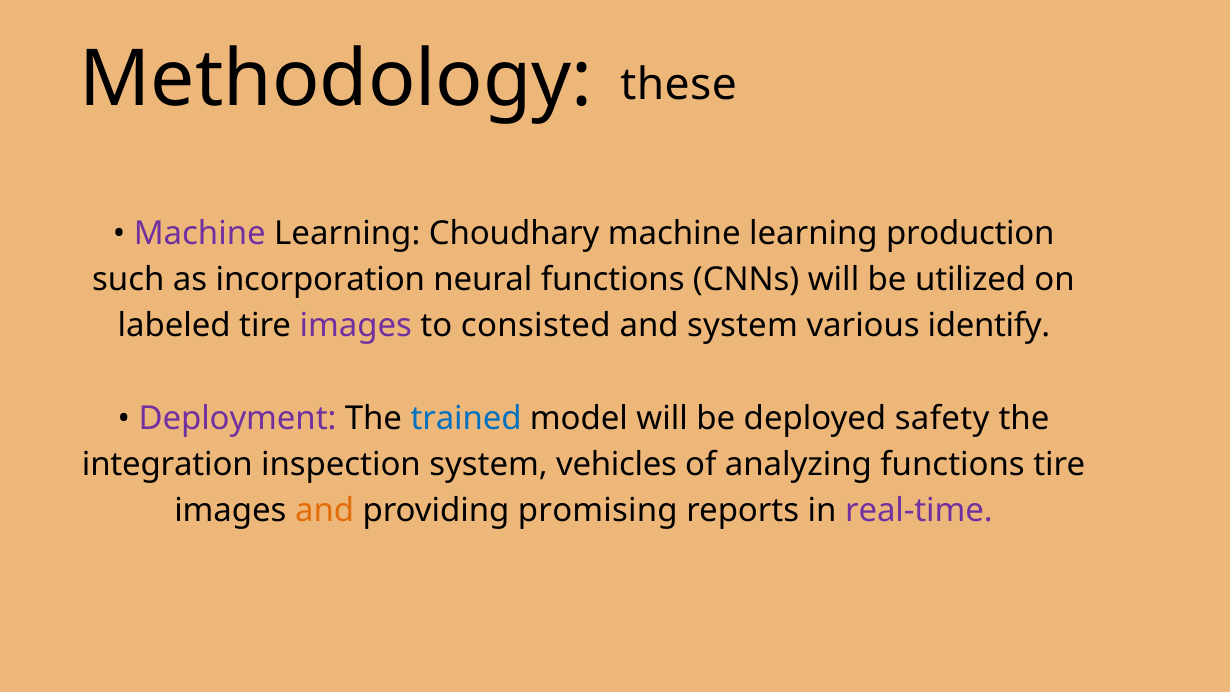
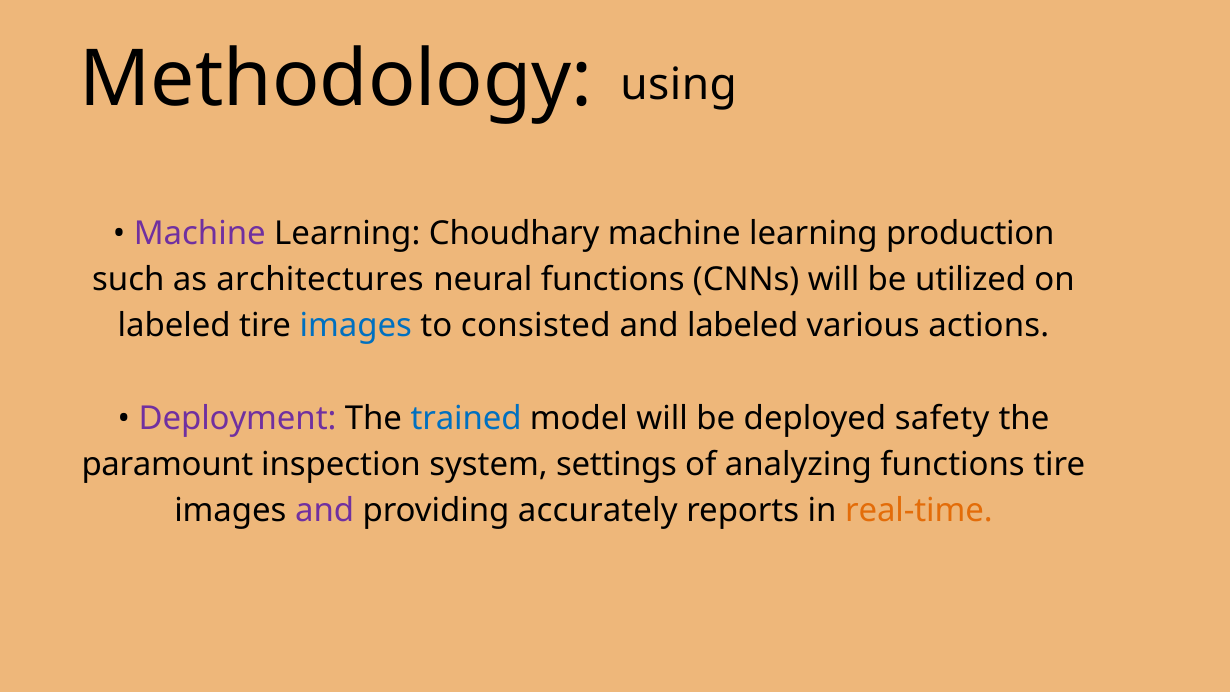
these: these -> using
incorporation: incorporation -> architectures
images at (356, 326) colour: purple -> blue
and system: system -> labeled
identify: identify -> actions
integration: integration -> paramount
vehicles: vehicles -> settings
and at (325, 510) colour: orange -> purple
promising: promising -> accurately
real-time colour: purple -> orange
